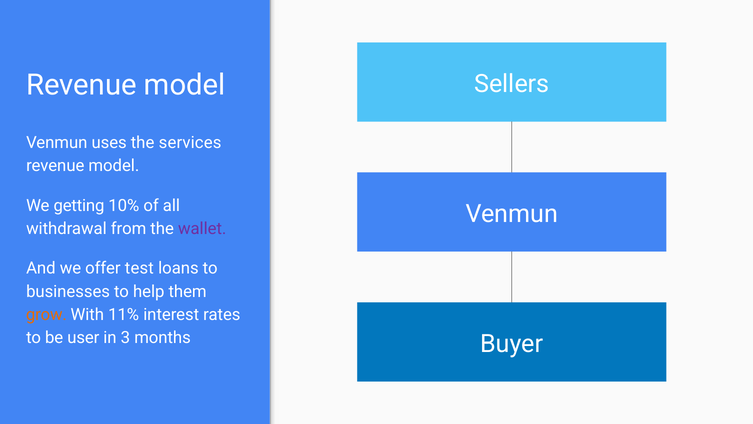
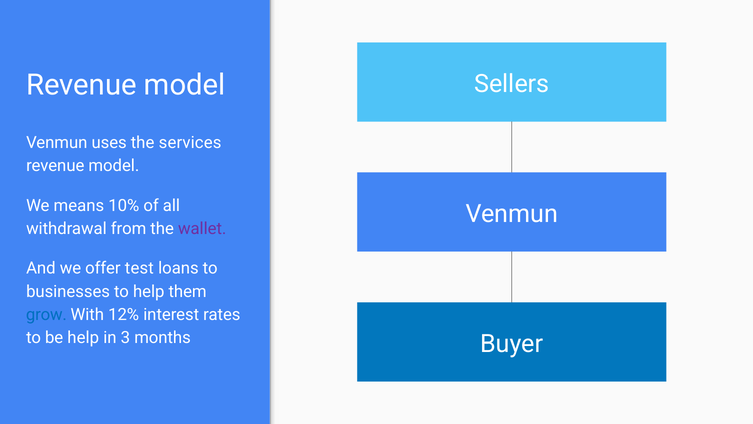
getting: getting -> means
grow colour: orange -> blue
11%: 11% -> 12%
be user: user -> help
